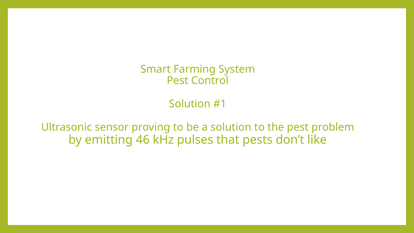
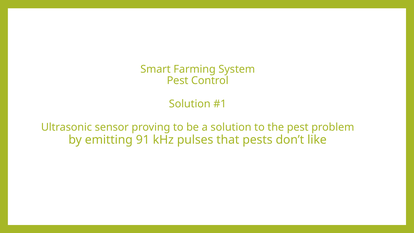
46: 46 -> 91
